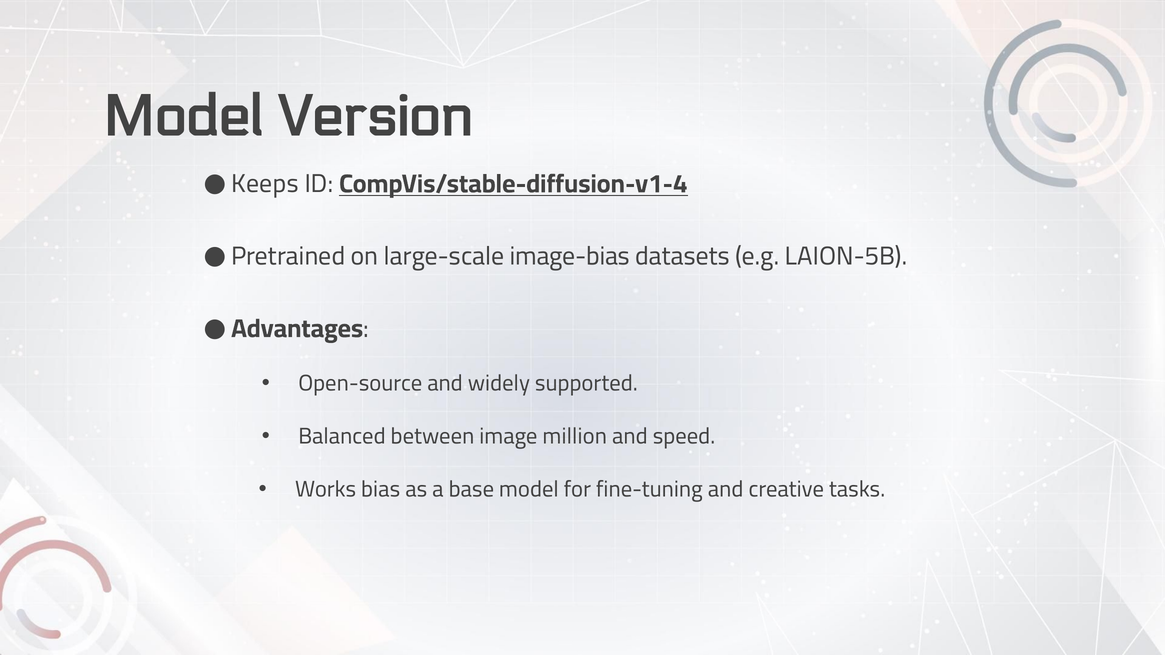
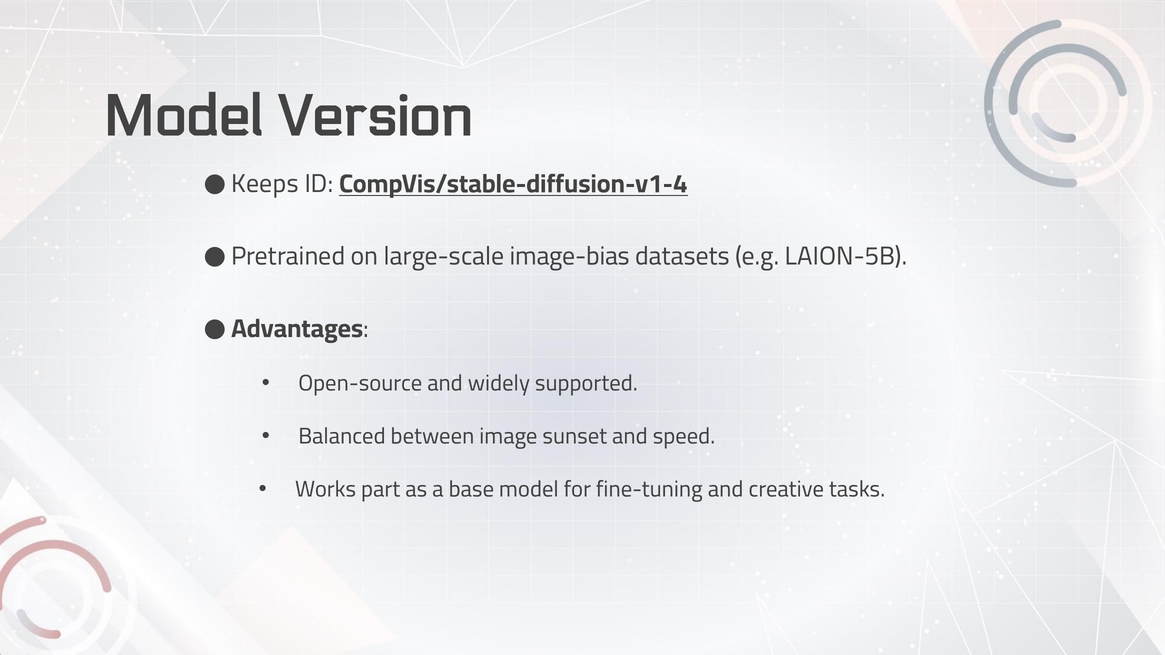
million: million -> sunset
bias: bias -> part
